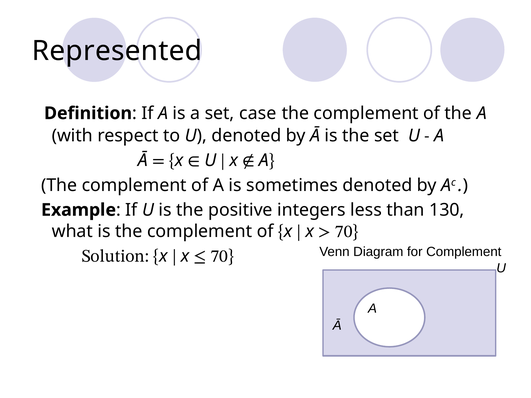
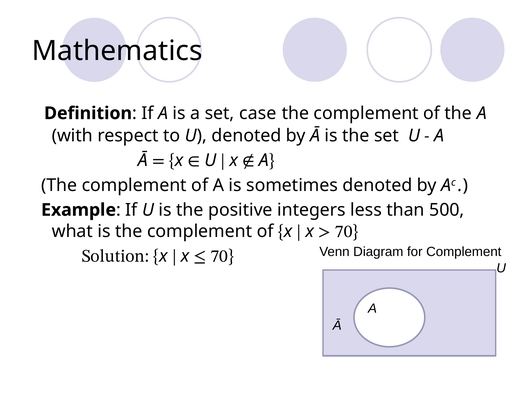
Represented: Represented -> Mathematics
130: 130 -> 500
